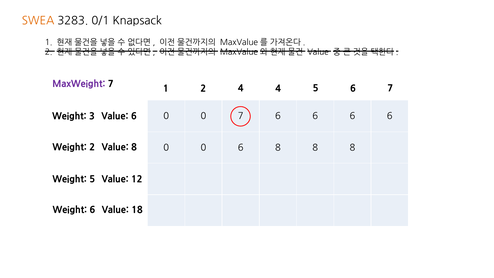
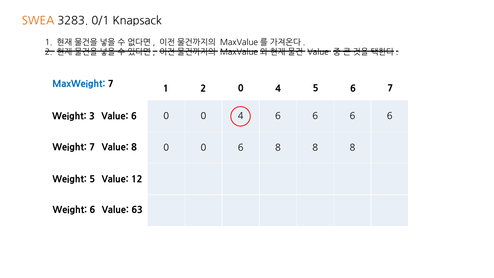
MaxWeight colour: purple -> blue
2 4: 4 -> 0
0 0 7: 7 -> 4
Weight 2: 2 -> 7
18: 18 -> 63
